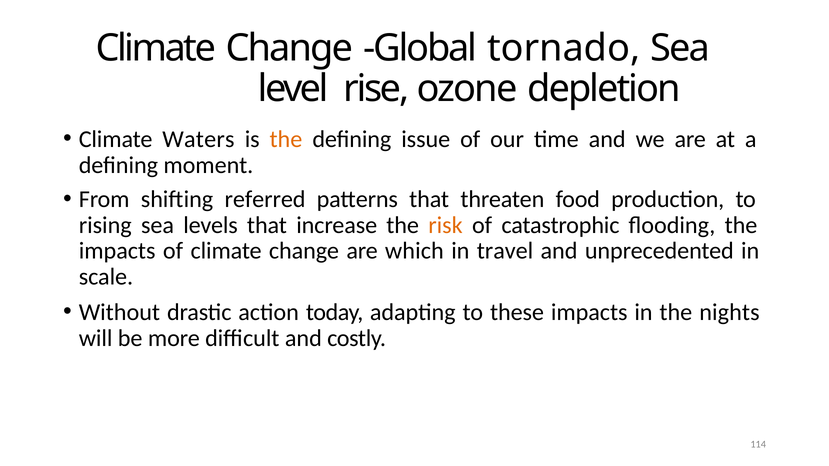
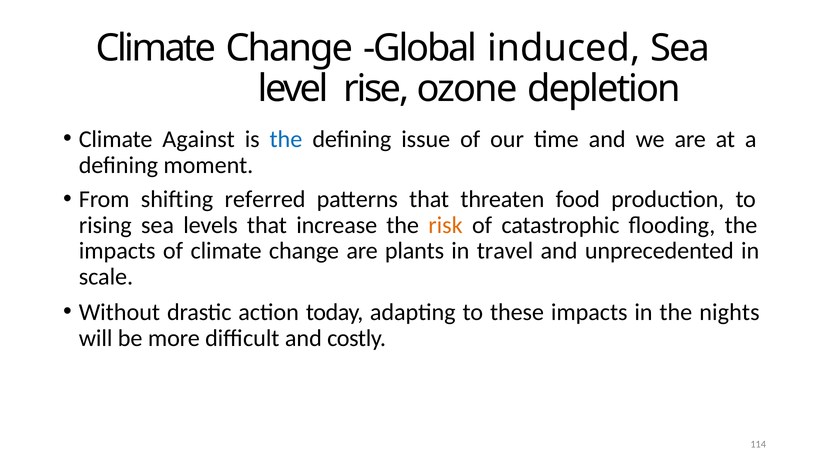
tornado: tornado -> induced
Waters: Waters -> Against
the at (286, 139) colour: orange -> blue
which: which -> plants
